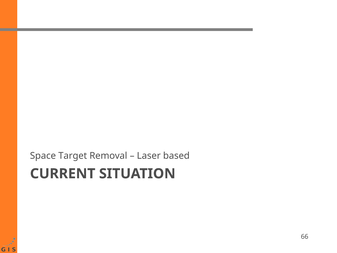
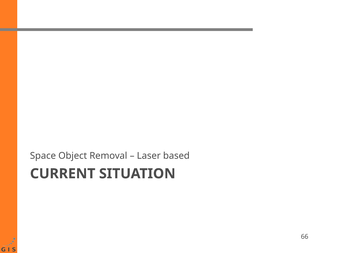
Target: Target -> Object
